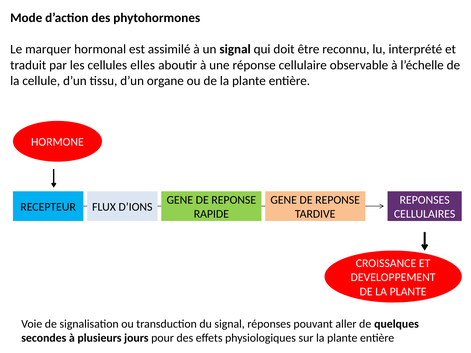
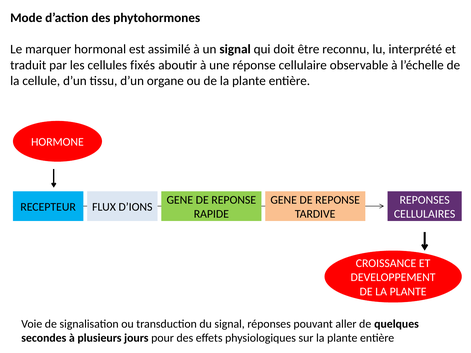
elles: elles -> fixés
